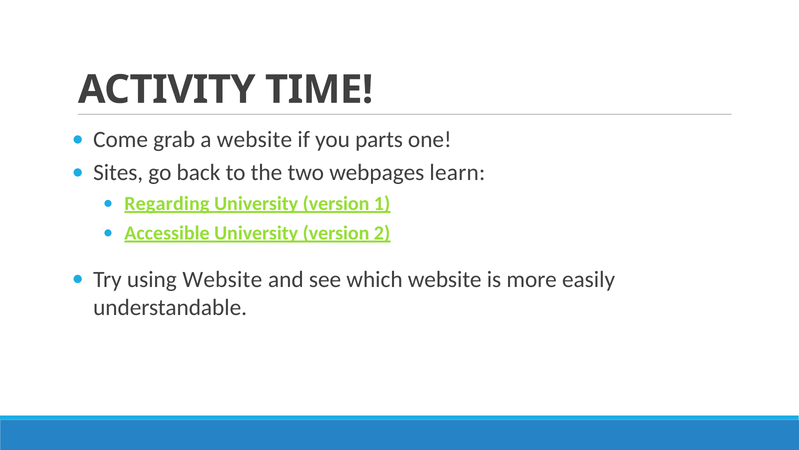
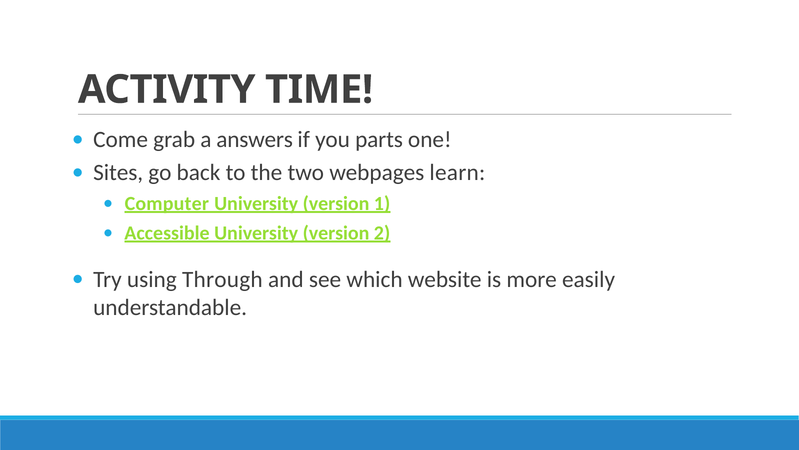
a website: website -> answers
Regarding: Regarding -> Computer
using Website: Website -> Through
